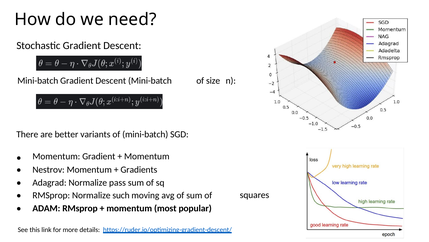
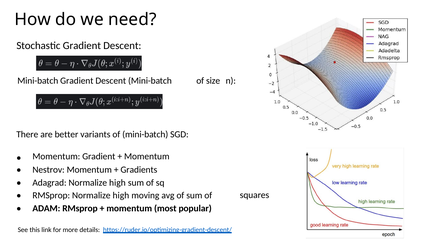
Adagrad Normalize pass: pass -> high
RMSprop Normalize such: such -> high
